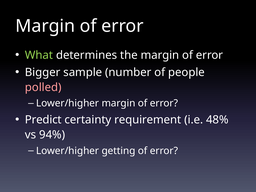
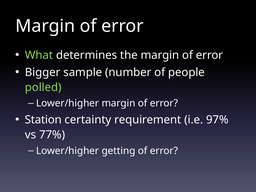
polled colour: pink -> light green
Predict: Predict -> Station
48%: 48% -> 97%
94%: 94% -> 77%
